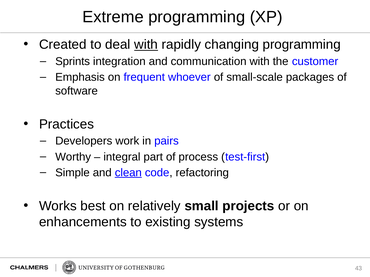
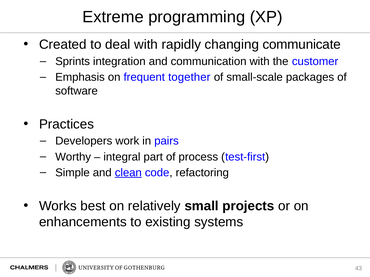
with at (146, 45) underline: present -> none
changing programming: programming -> communicate
whoever: whoever -> together
